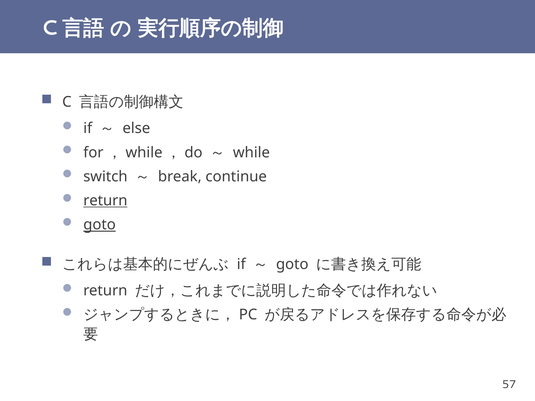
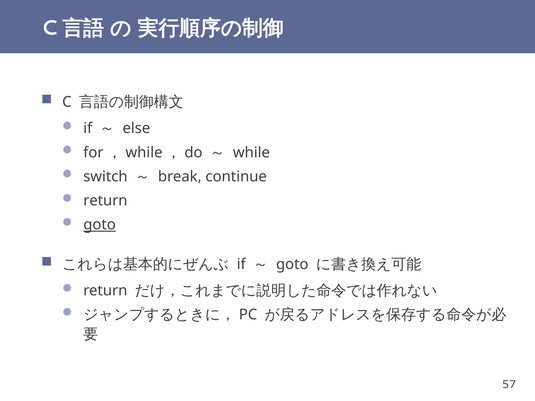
return at (105, 201) underline: present -> none
